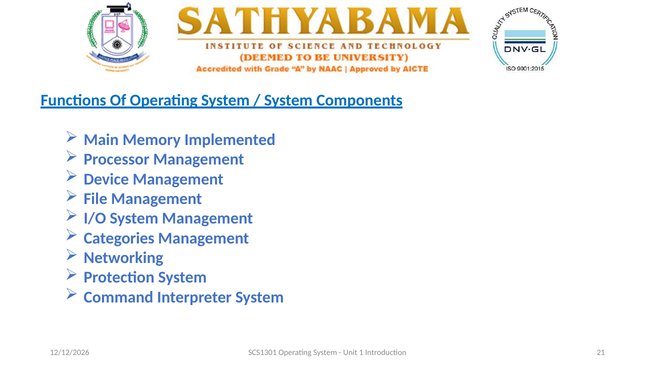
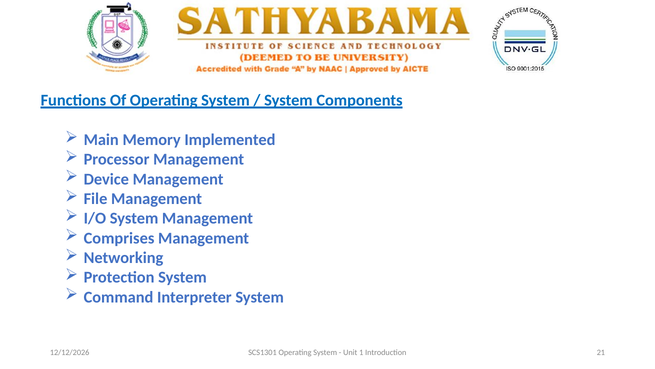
Categories: Categories -> Comprises
